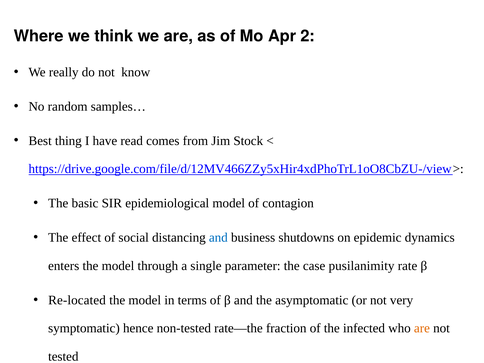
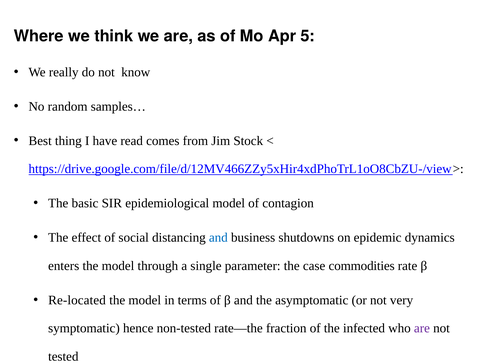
2: 2 -> 5
pusilanimity: pusilanimity -> commodities
are at (422, 328) colour: orange -> purple
